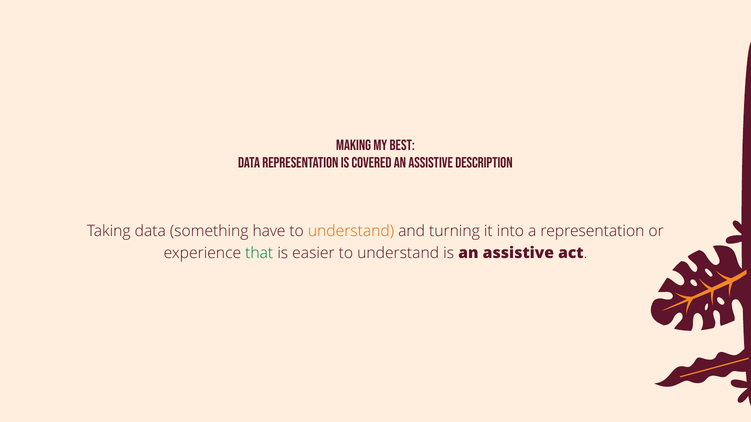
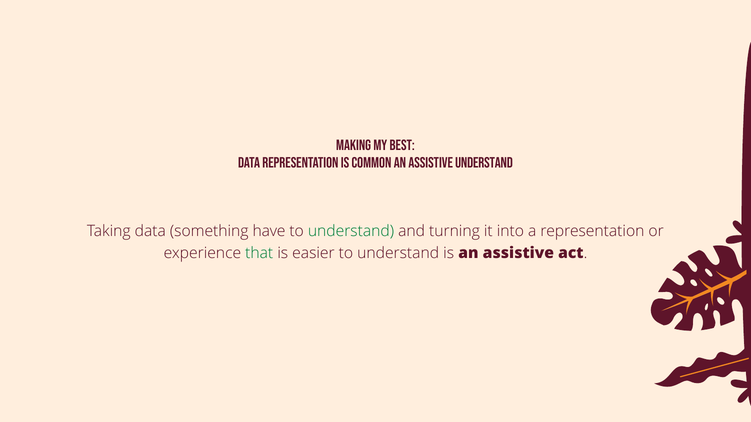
covered: covered -> common
assistive description: description -> understand
understand at (351, 231) colour: orange -> green
